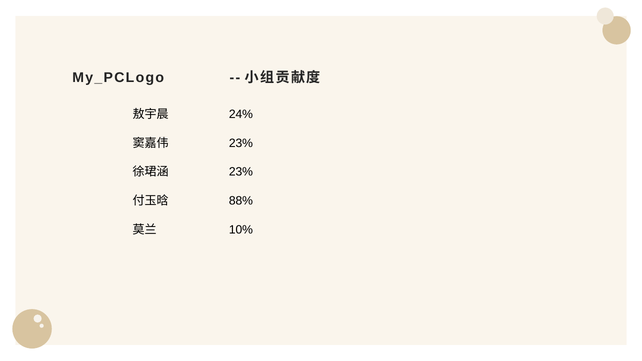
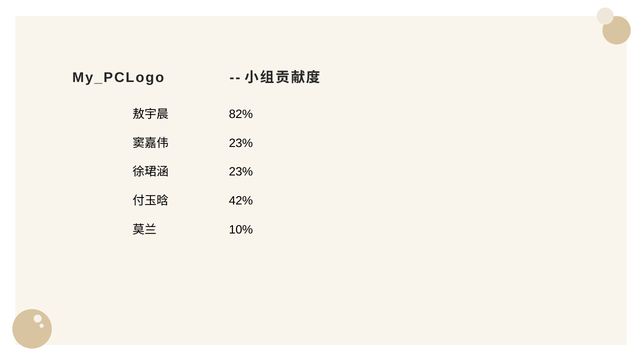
24%: 24% -> 82%
88%: 88% -> 42%
